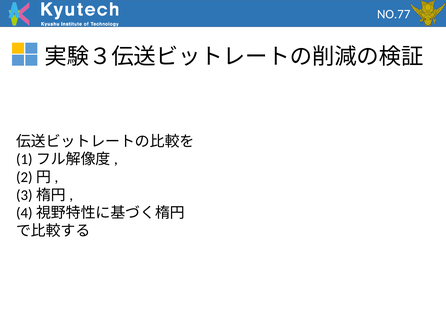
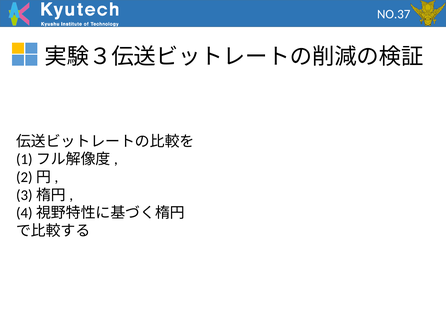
NO.77: NO.77 -> NO.37
